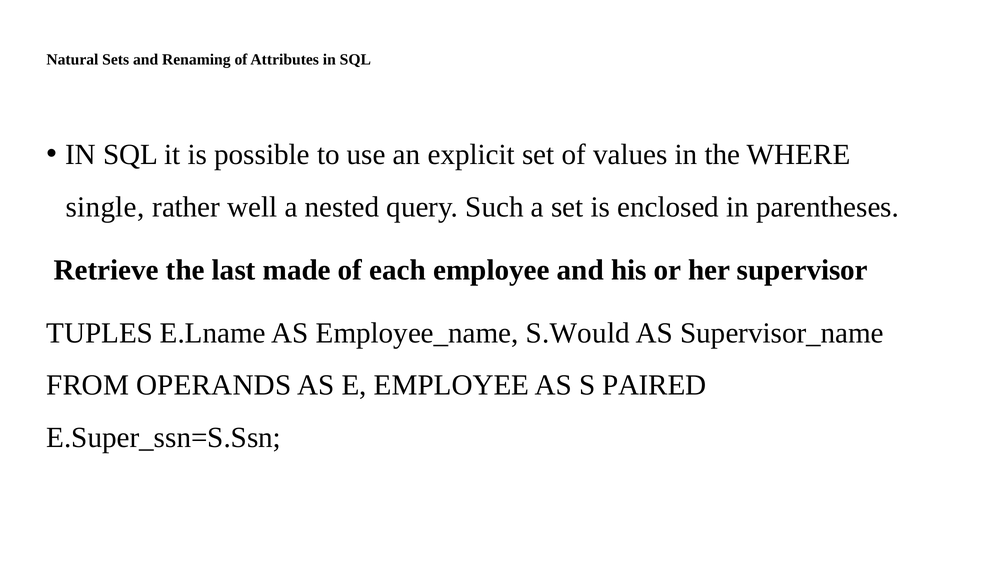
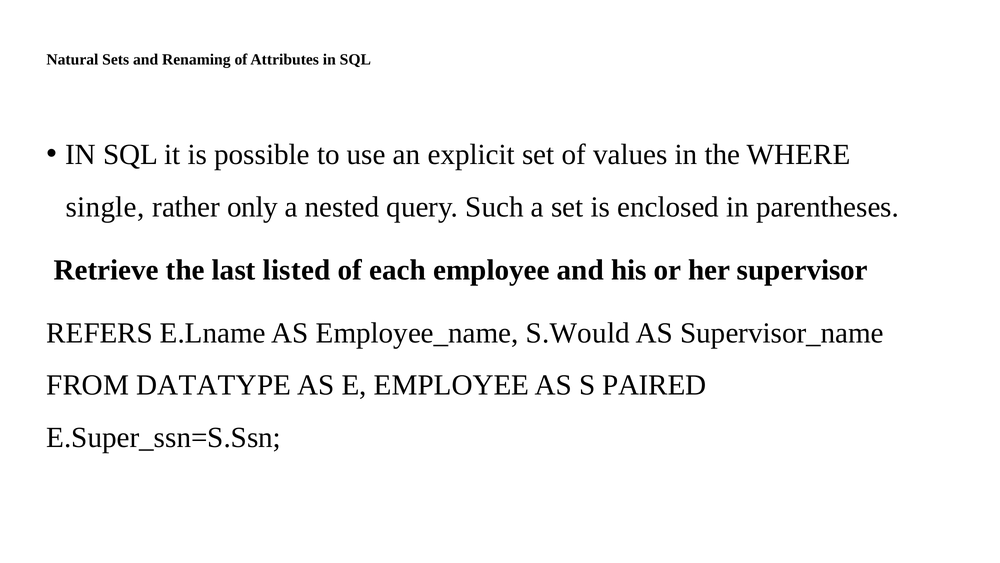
well: well -> only
made: made -> listed
TUPLES: TUPLES -> REFERS
OPERANDS: OPERANDS -> DATATYPE
